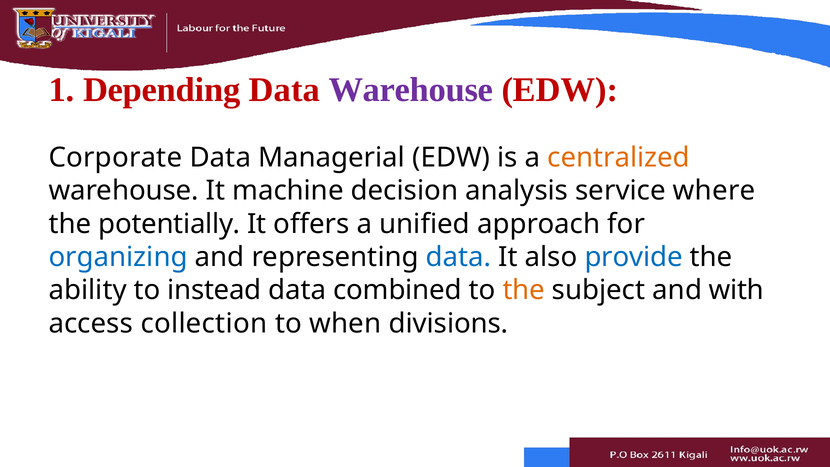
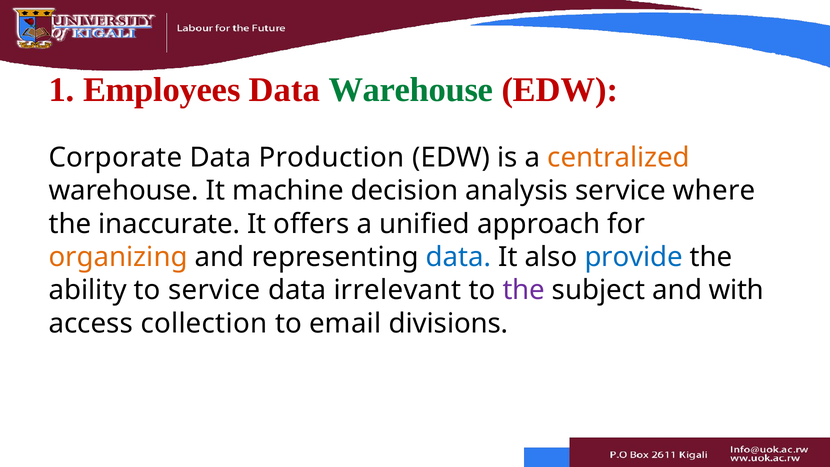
Depending: Depending -> Employees
Warehouse at (411, 90) colour: purple -> green
Managerial: Managerial -> Production
potentially: potentially -> inaccurate
organizing colour: blue -> orange
to instead: instead -> service
combined: combined -> irrelevant
the at (524, 290) colour: orange -> purple
when: when -> email
